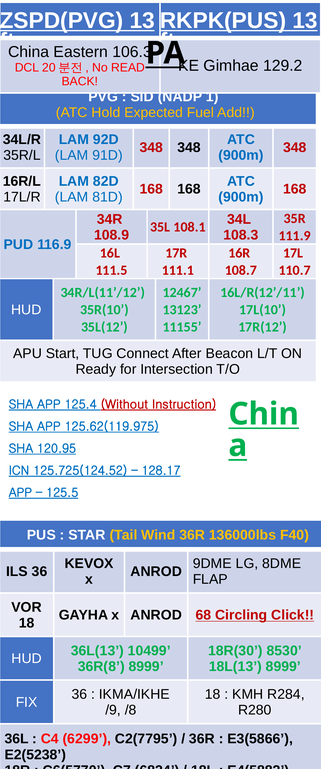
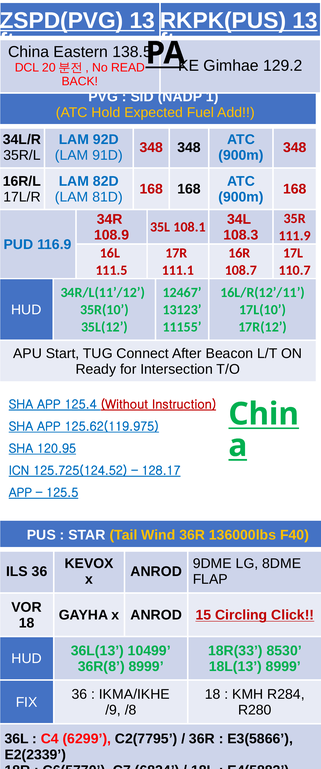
106.3: 106.3 -> 138.5
68: 68 -> 15
18R(30: 18R(30 -> 18R(33
E2(5238: E2(5238 -> E2(2339
